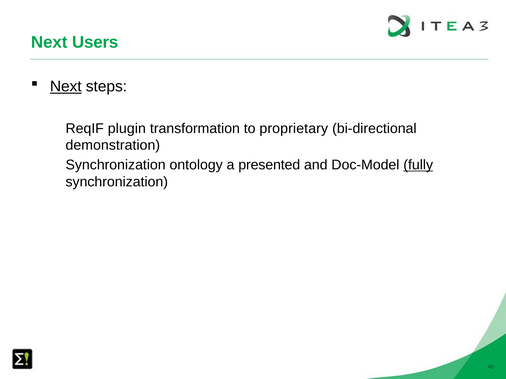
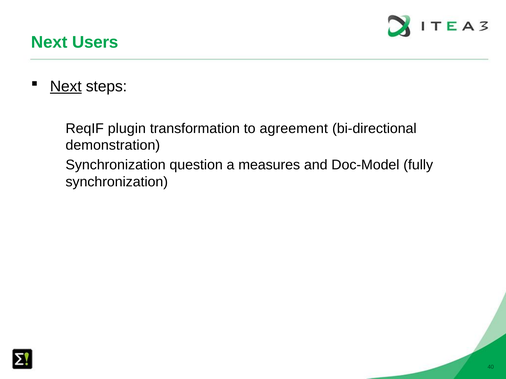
proprietary: proprietary -> agreement
ontology: ontology -> question
presented: presented -> measures
fully underline: present -> none
